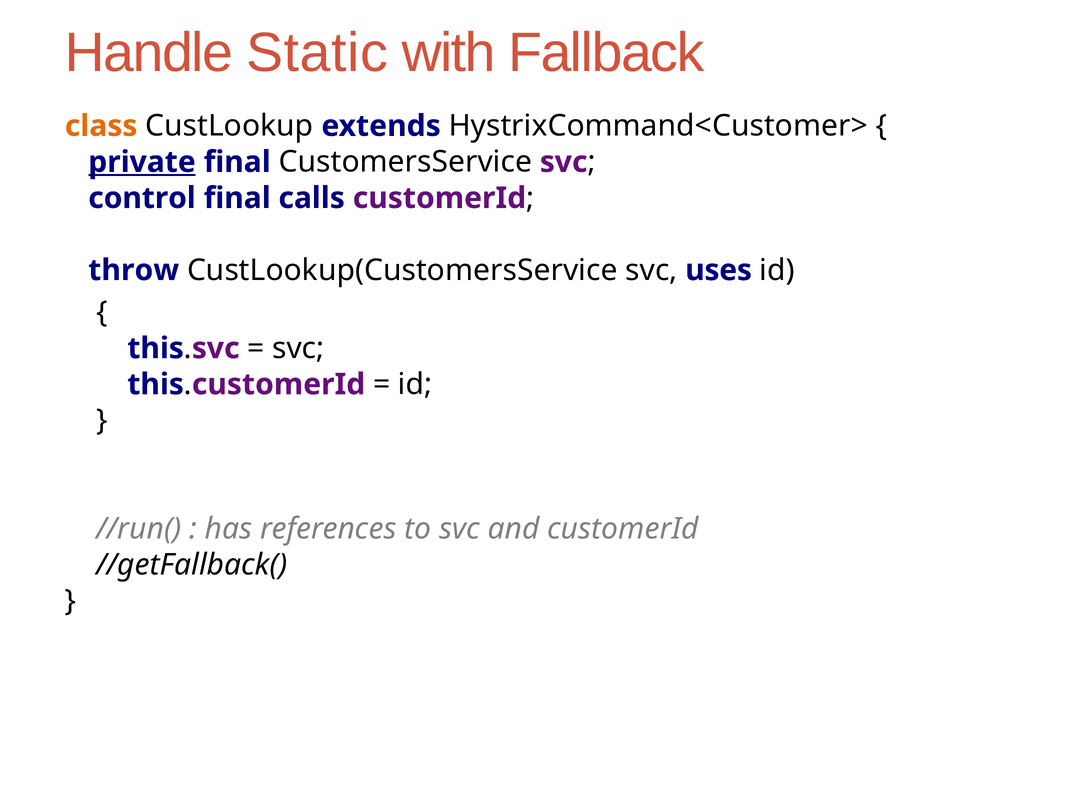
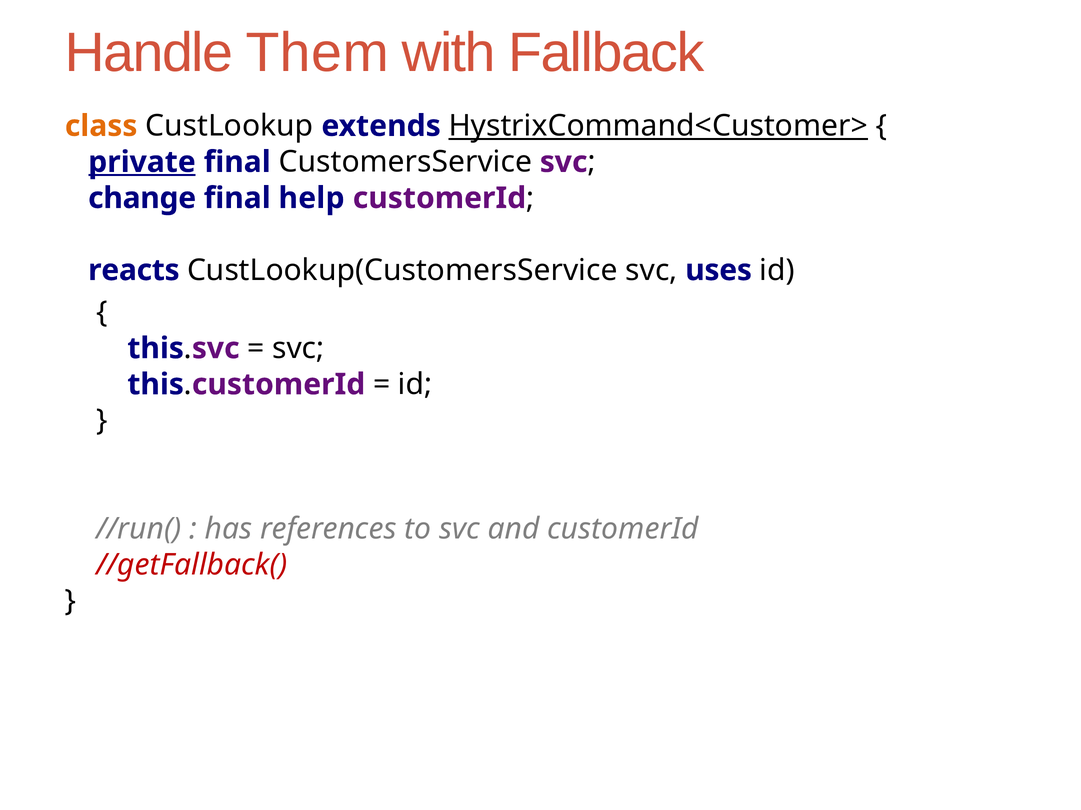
Static: Static -> Them
HystrixCommand<Customer> underline: none -> present
control: control -> change
calls: calls -> help
throw: throw -> reacts
//getFallback( colour: black -> red
